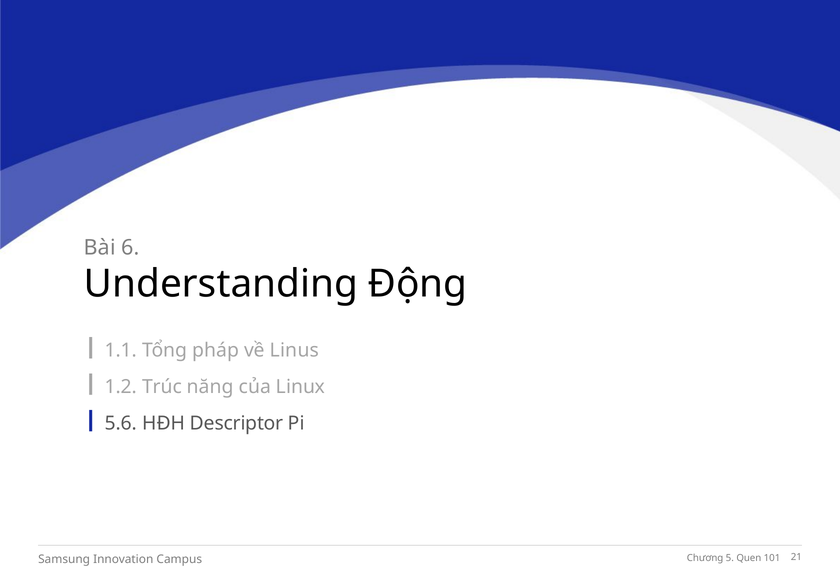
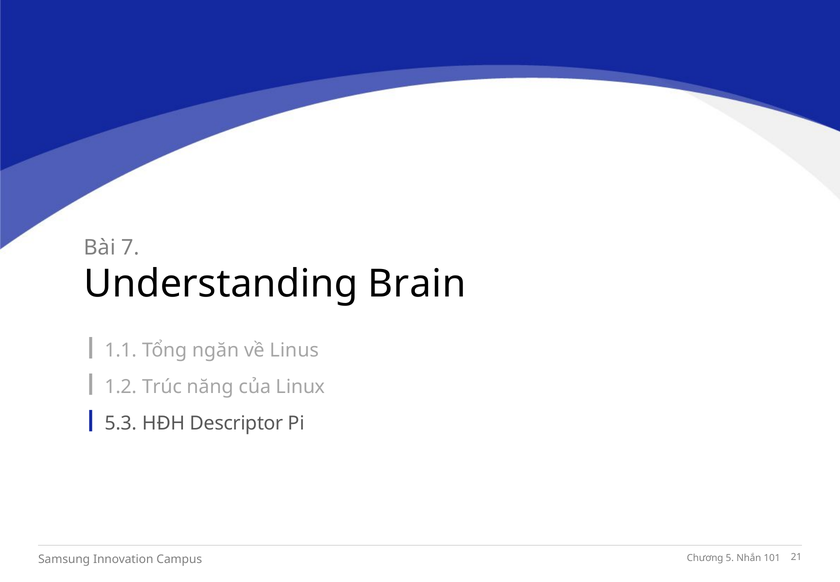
6: 6 -> 7
Động: Động -> Brain
pháp: pháp -> ngăn
5.6: 5.6 -> 5.3
Quen: Quen -> Nhắn
